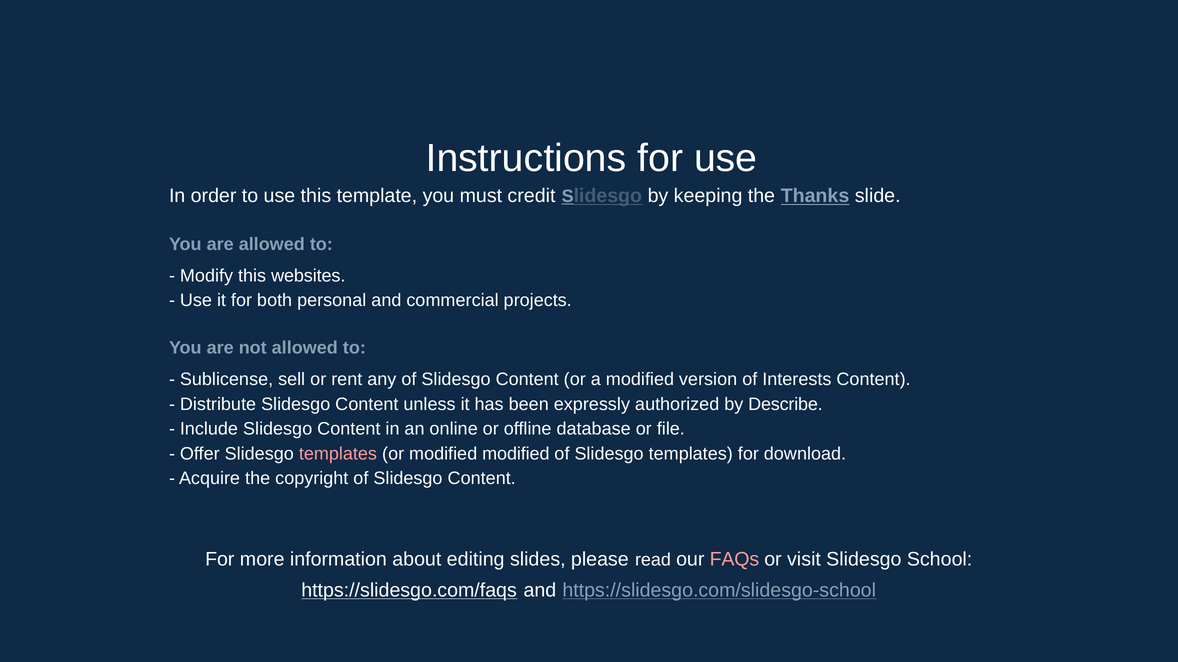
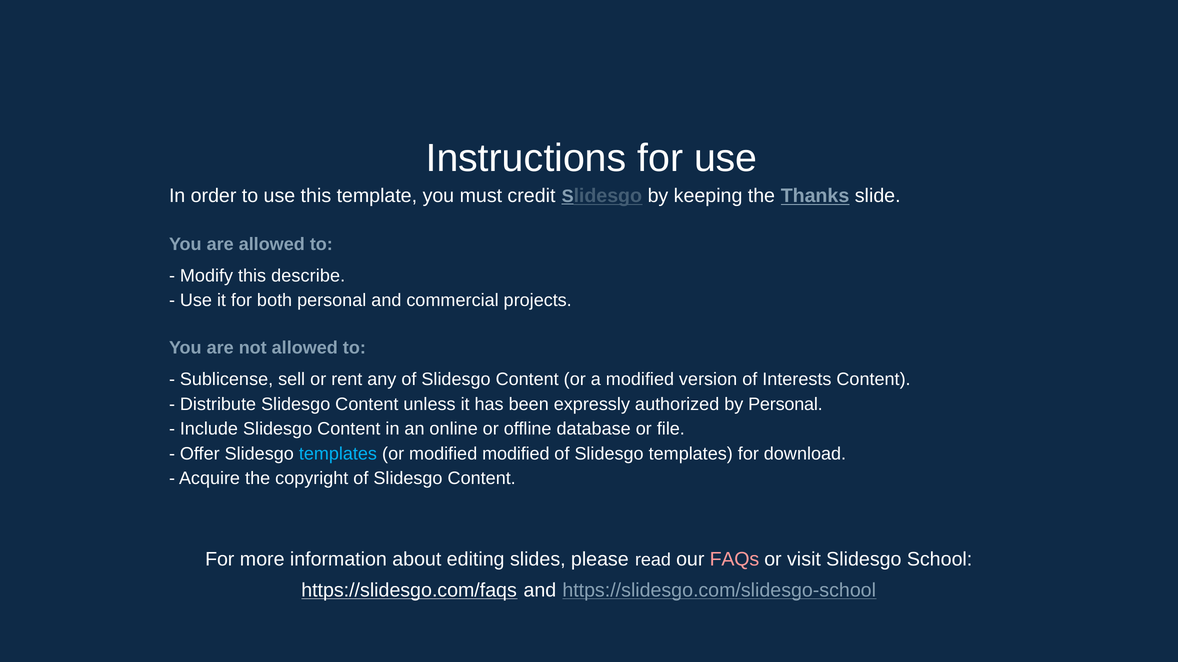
websites: websites -> describe
by Describe: Describe -> Personal
templates at (338, 454) colour: pink -> light blue
